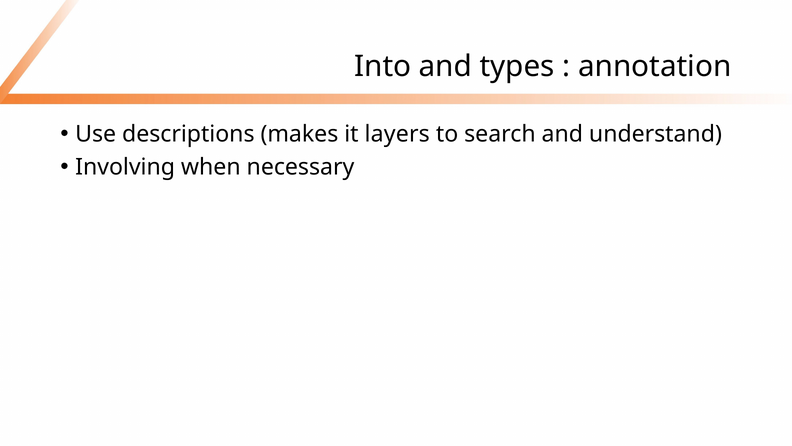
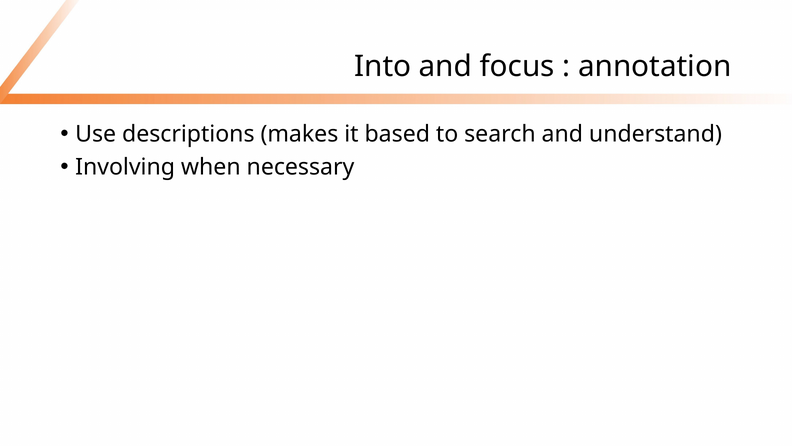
types: types -> focus
layers: layers -> based
